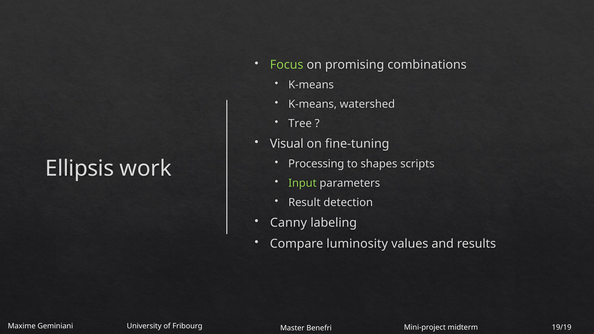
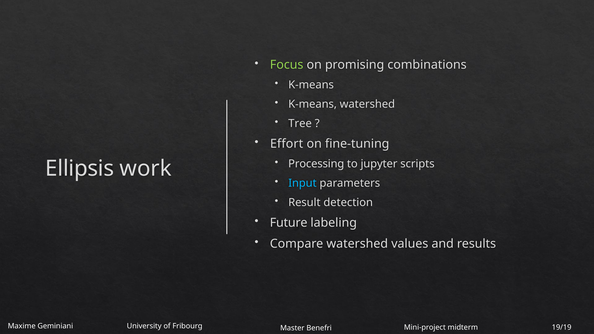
Visual: Visual -> Effort
shapes: shapes -> jupyter
Input colour: light green -> light blue
Canny: Canny -> Future
Compare luminosity: luminosity -> watershed
